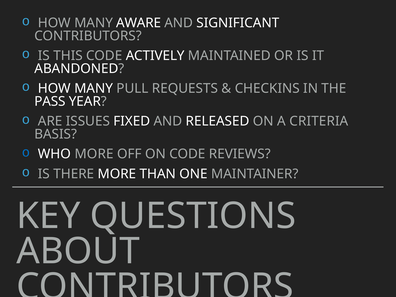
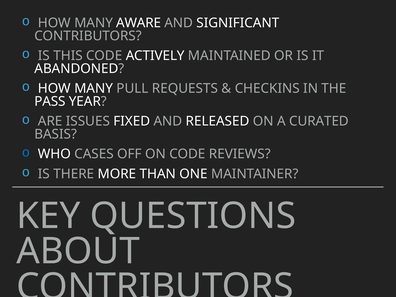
CRITERIA: CRITERIA -> CURATED
WHO MORE: MORE -> CASES
